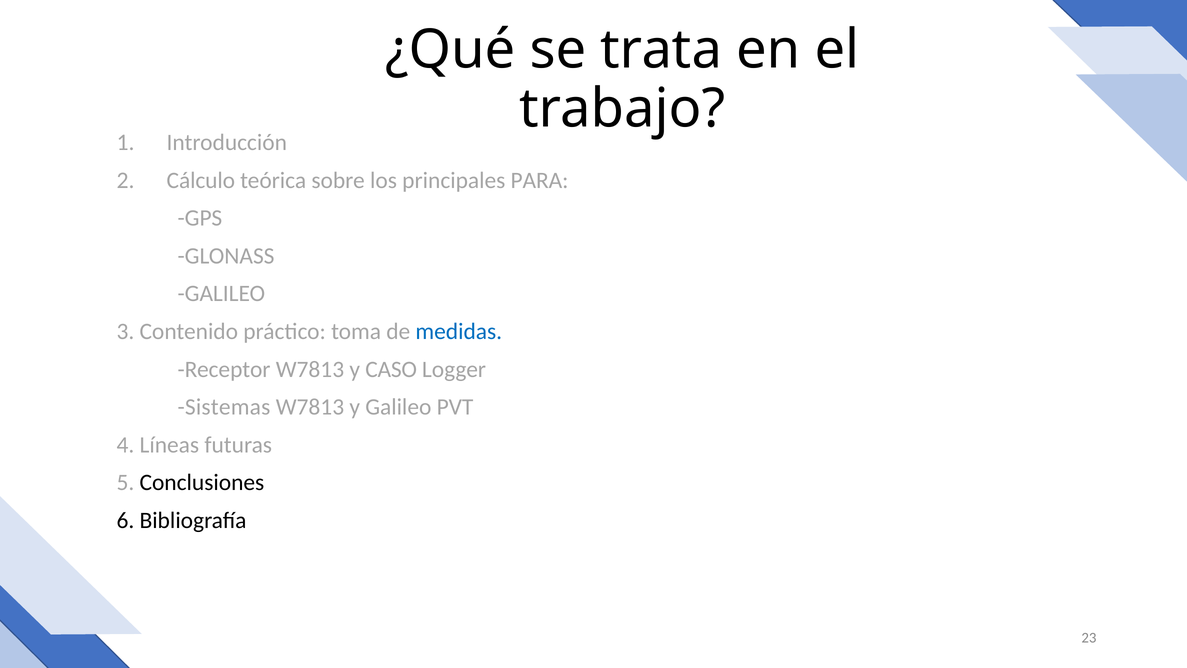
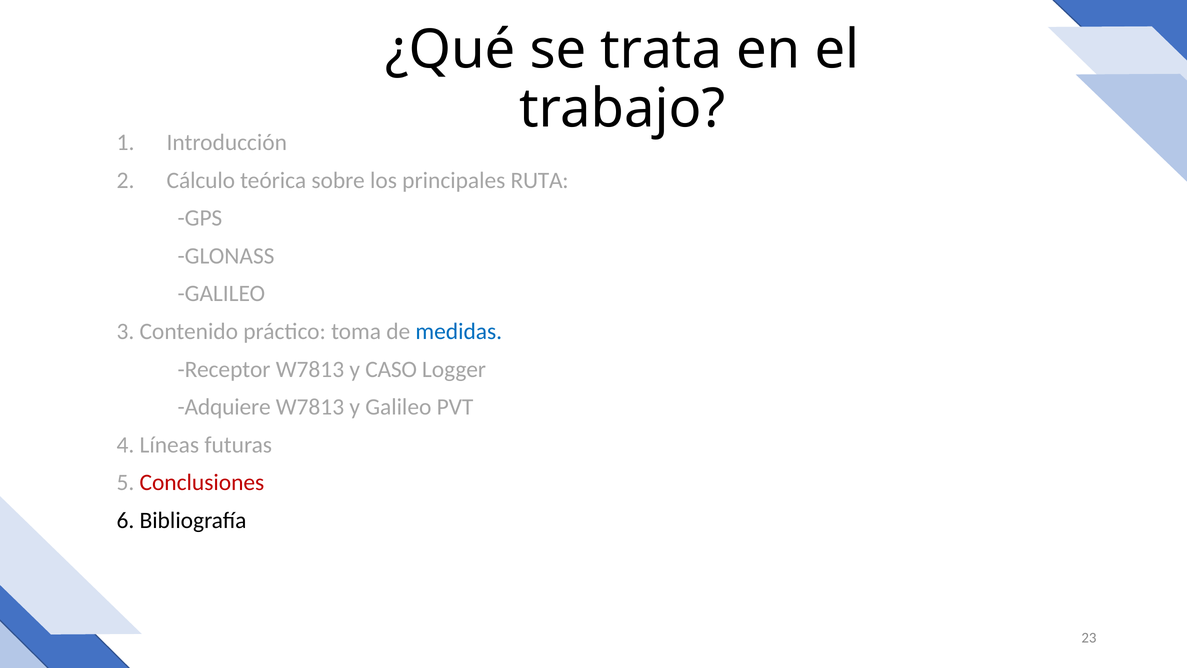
PARA: PARA -> RUTA
Sistemas: Sistemas -> Adquiere
Conclusiones colour: black -> red
